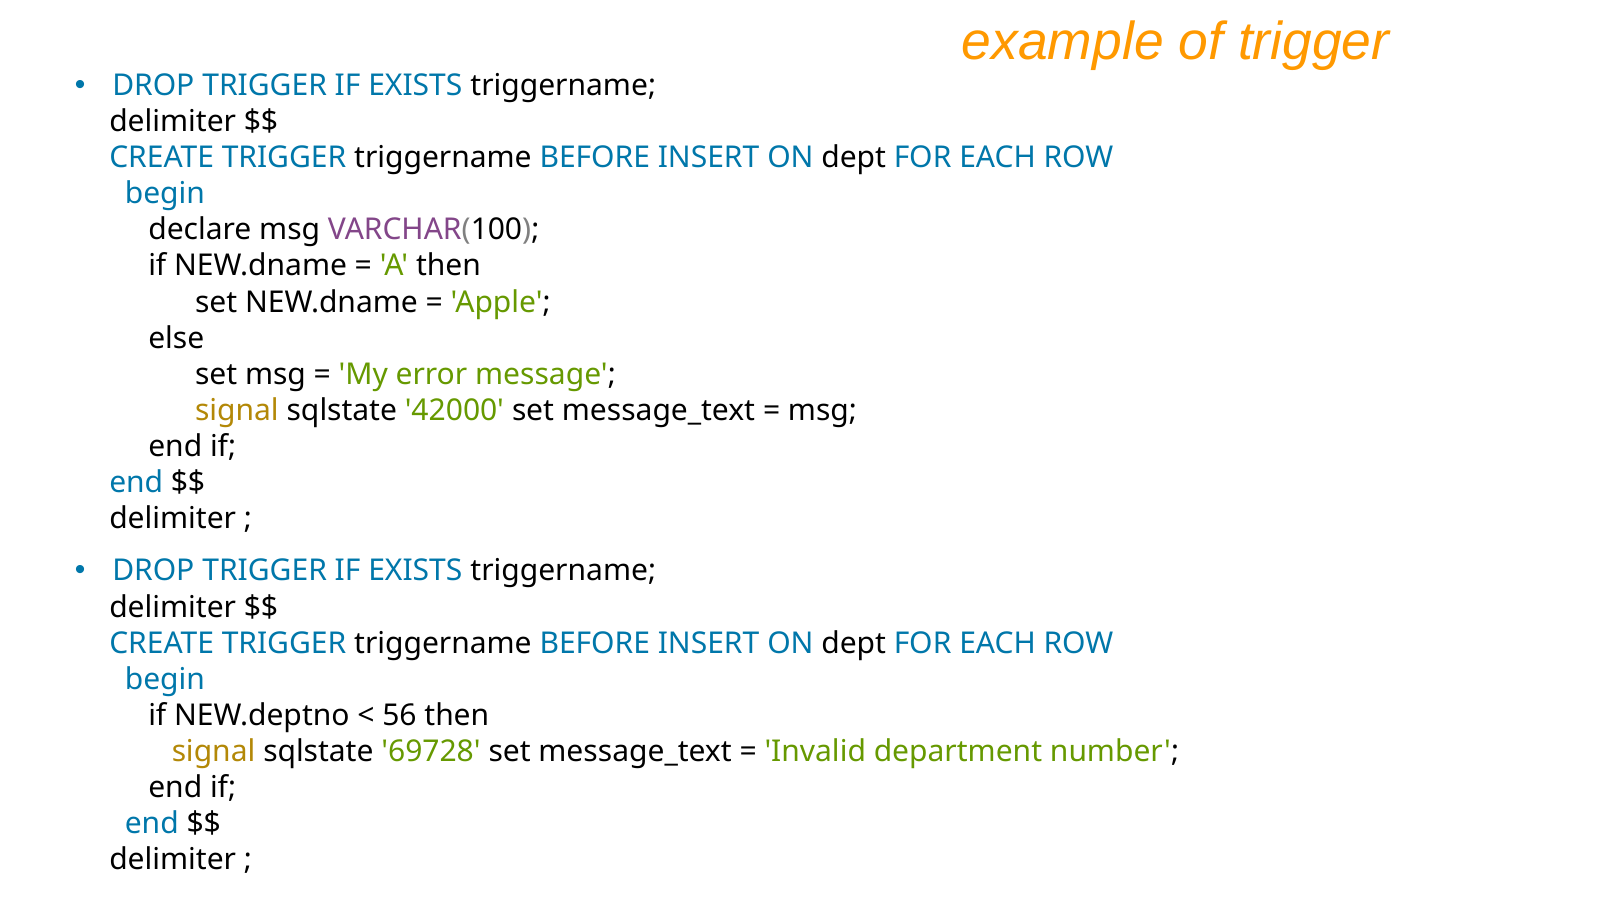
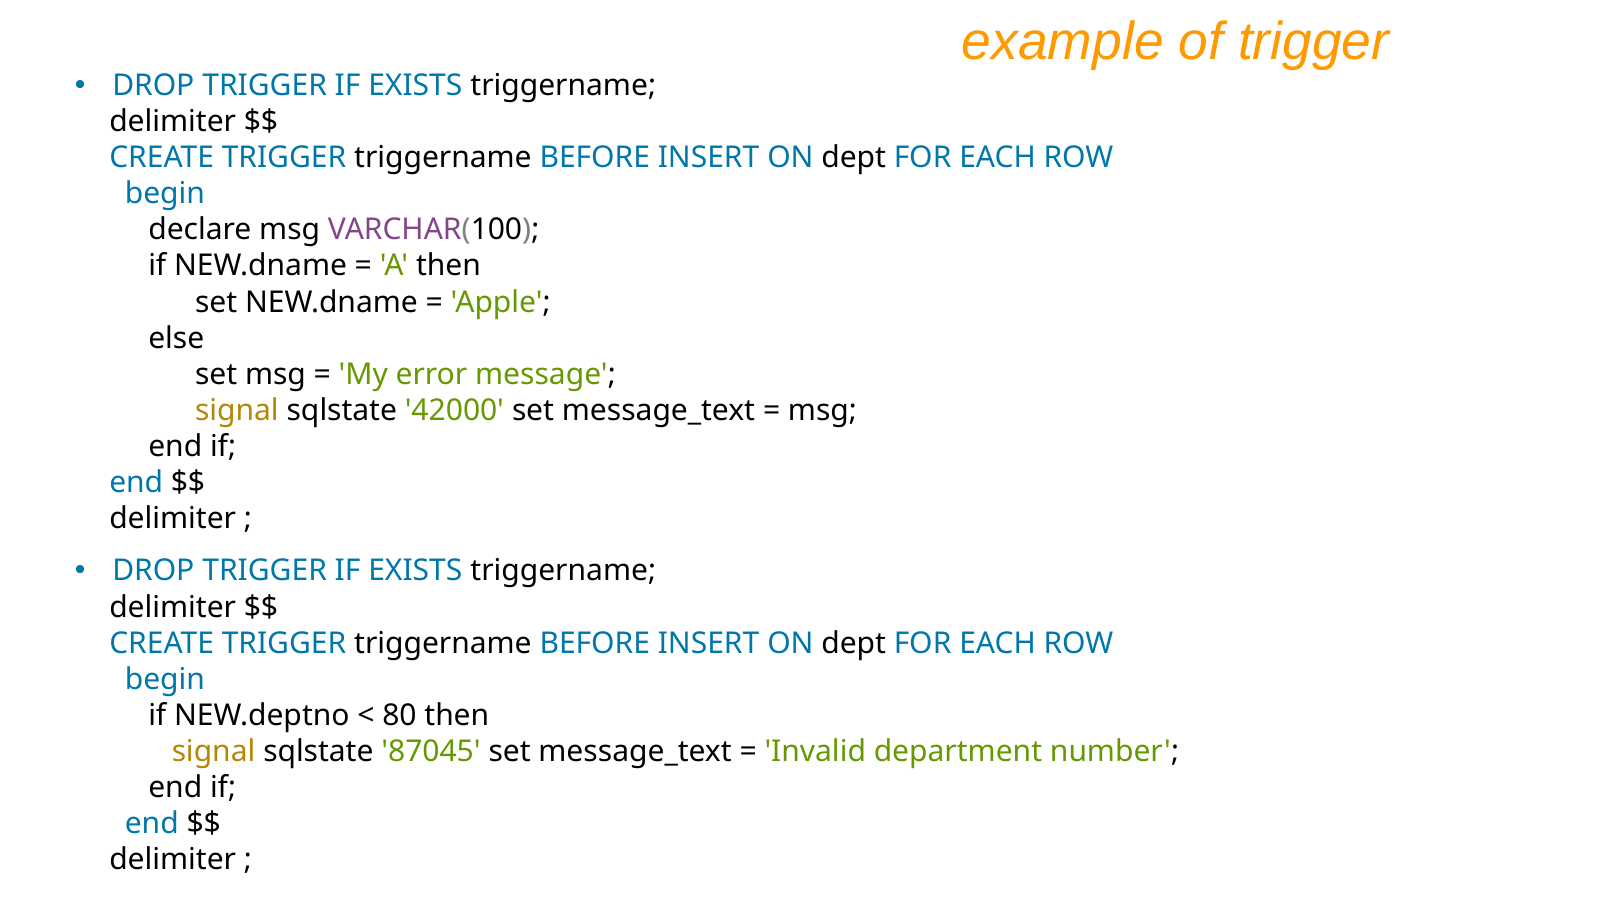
56: 56 -> 80
69728: 69728 -> 87045
